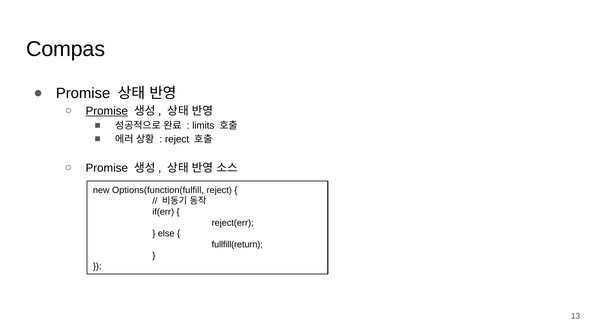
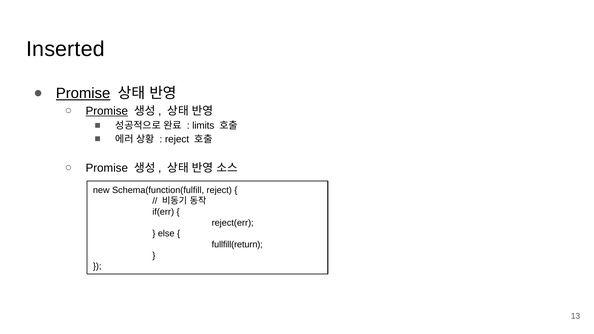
Compas: Compas -> Inserted
Promise at (83, 93) underline: none -> present
Options(function(fulfill: Options(function(fulfill -> Schema(function(fulfill
